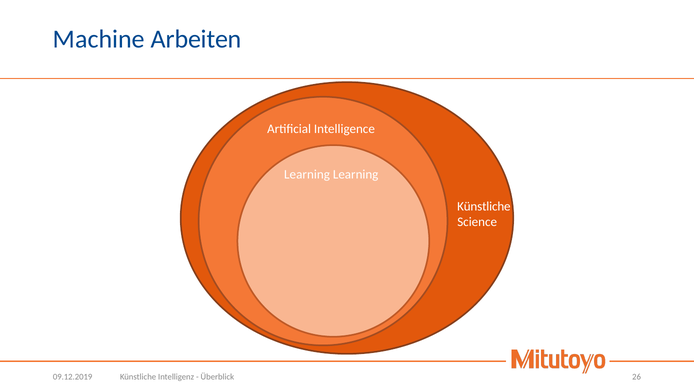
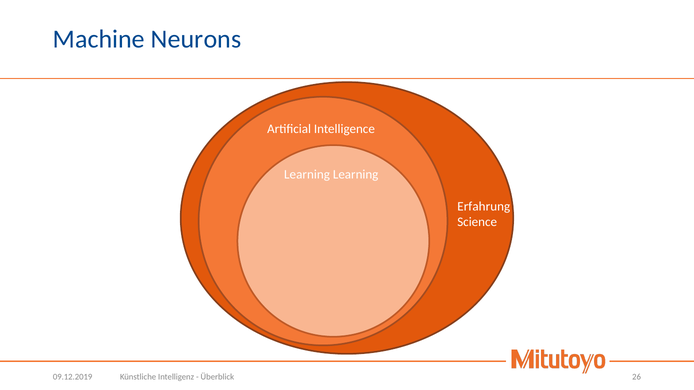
Arbeiten: Arbeiten -> Neurons
Künstliche at (484, 207): Künstliche -> Erfahrung
